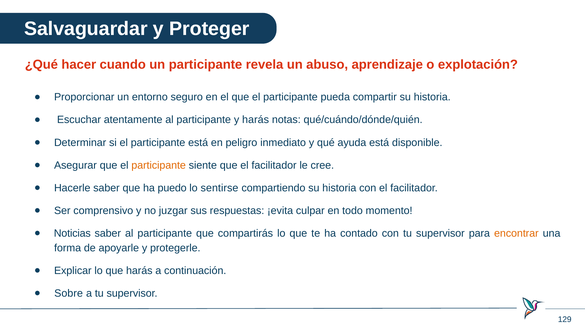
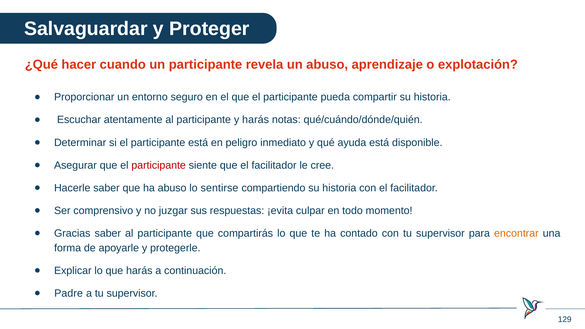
participante at (159, 165) colour: orange -> red
ha puedo: puedo -> abuso
Noticias: Noticias -> Gracias
Sobre: Sobre -> Padre
